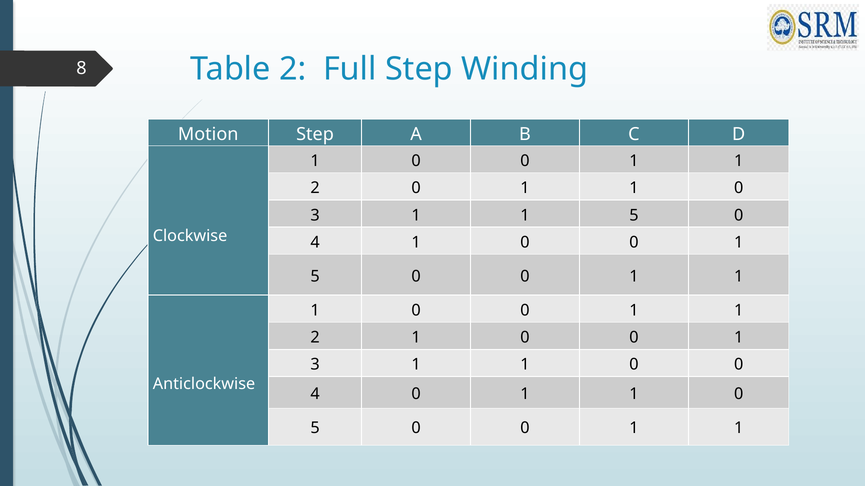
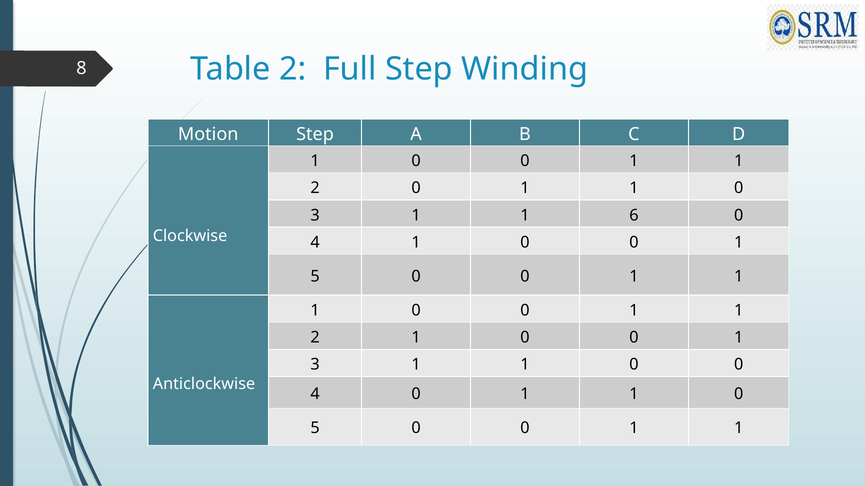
1 1 5: 5 -> 6
